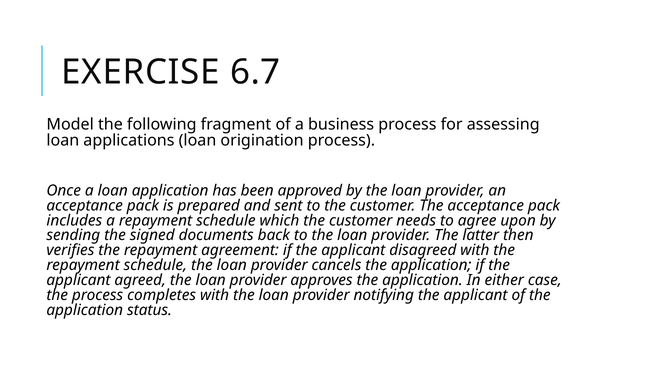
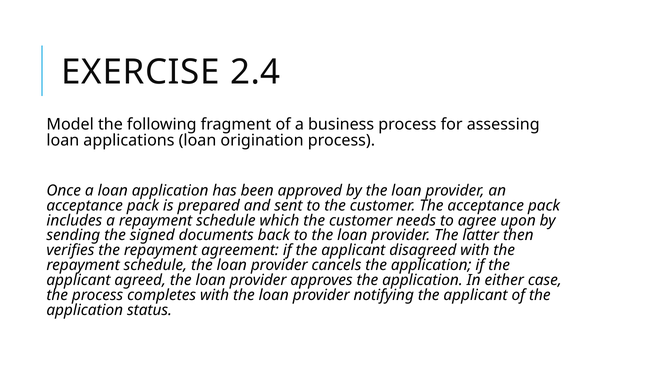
6.7: 6.7 -> 2.4
